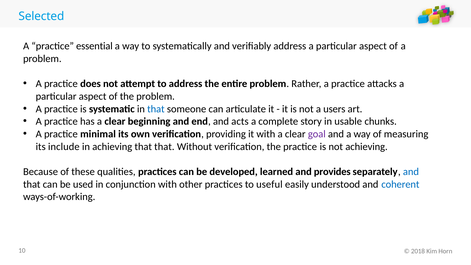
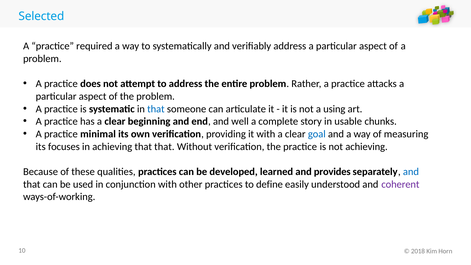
essential: essential -> required
users: users -> using
acts: acts -> well
goal colour: purple -> blue
include: include -> focuses
useful: useful -> define
coherent colour: blue -> purple
